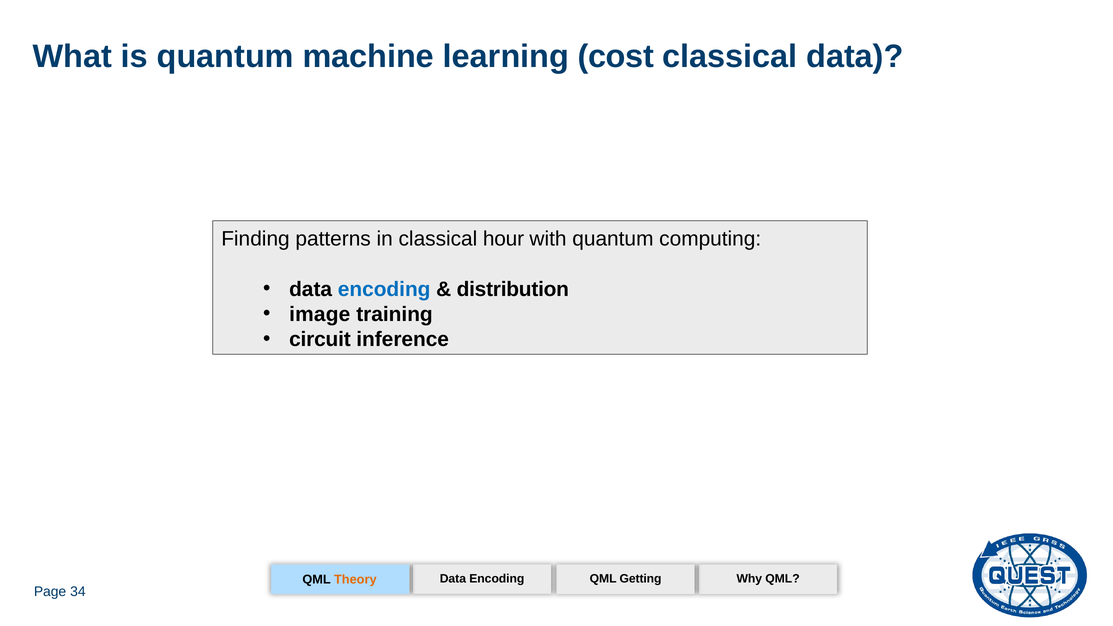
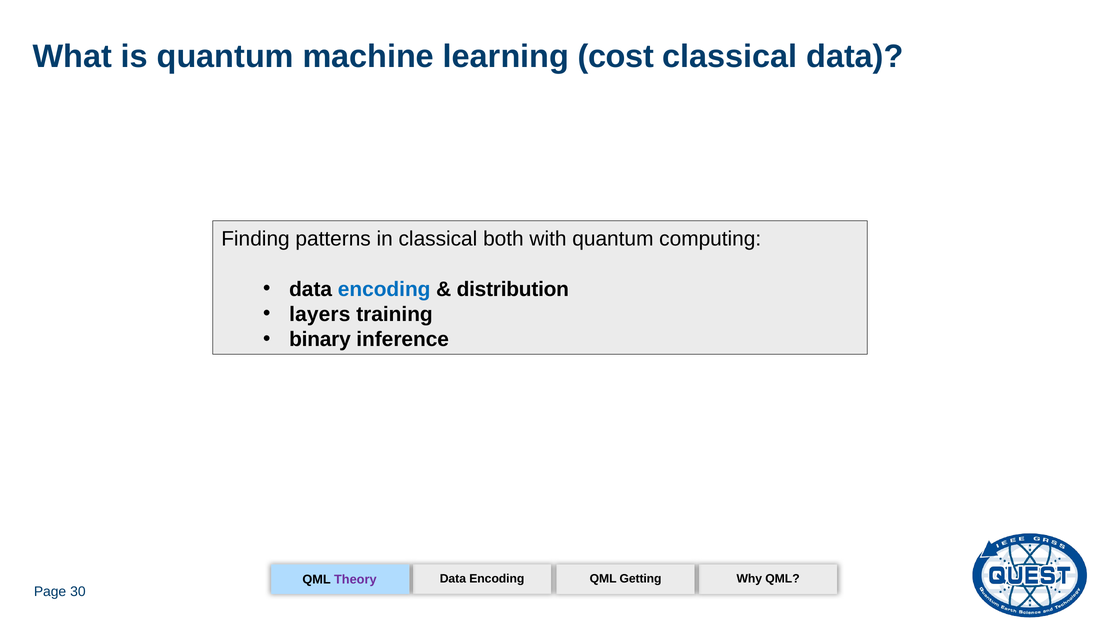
hour: hour -> both
image: image -> layers
circuit: circuit -> binary
Theory colour: orange -> purple
34: 34 -> 30
